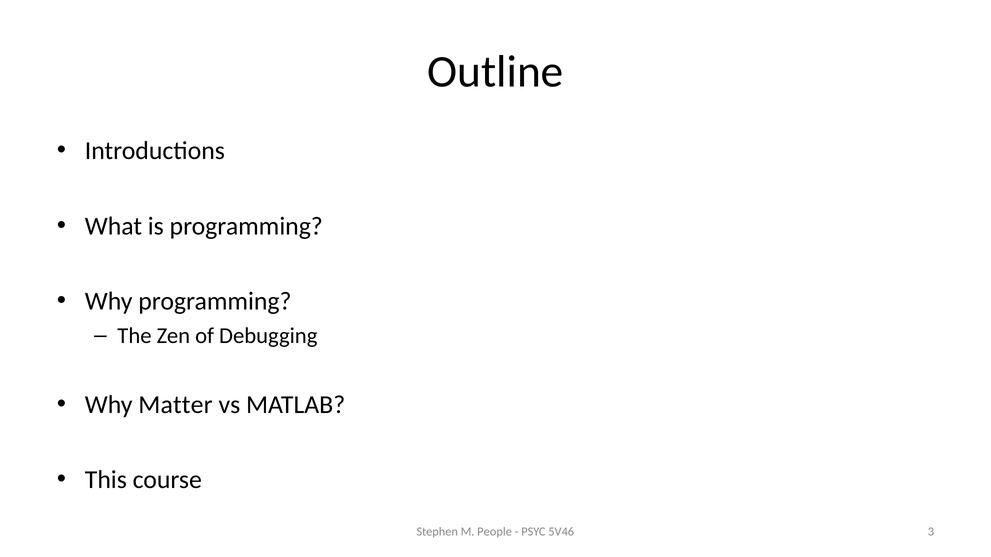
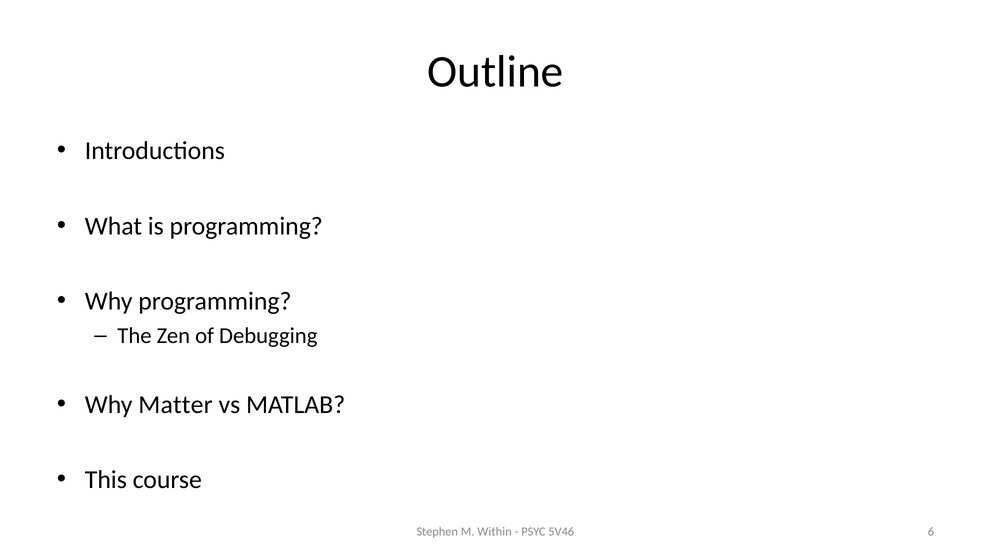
People: People -> Within
3: 3 -> 6
